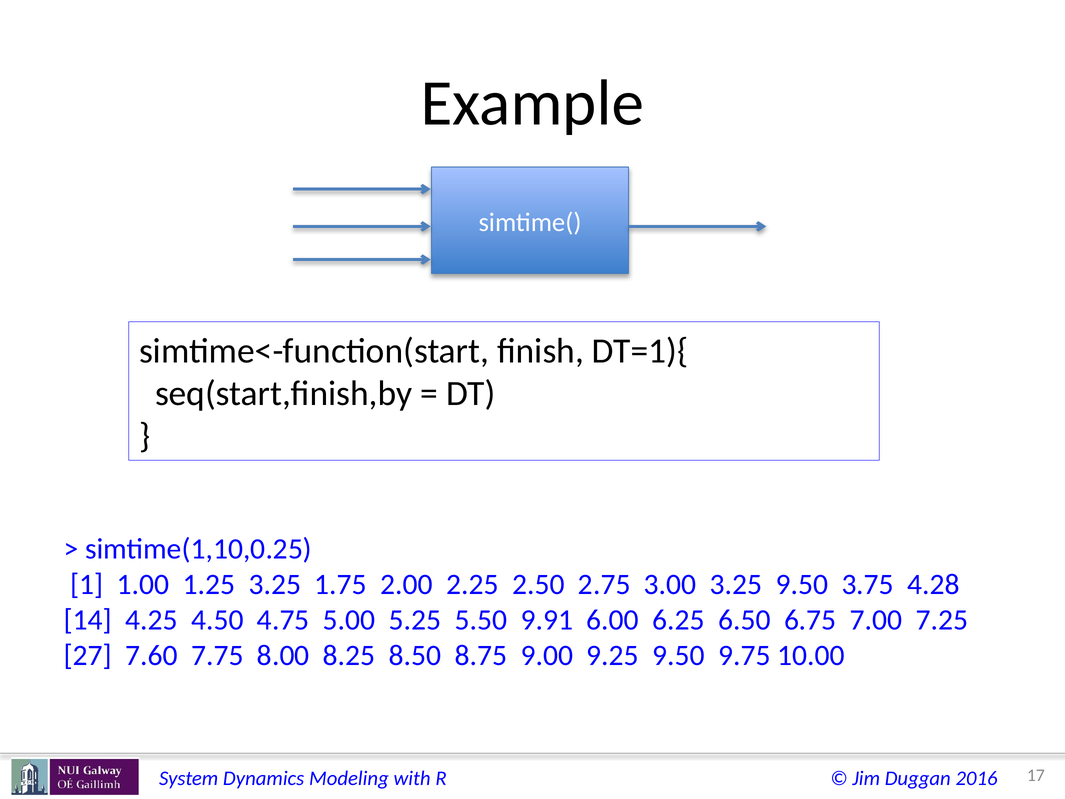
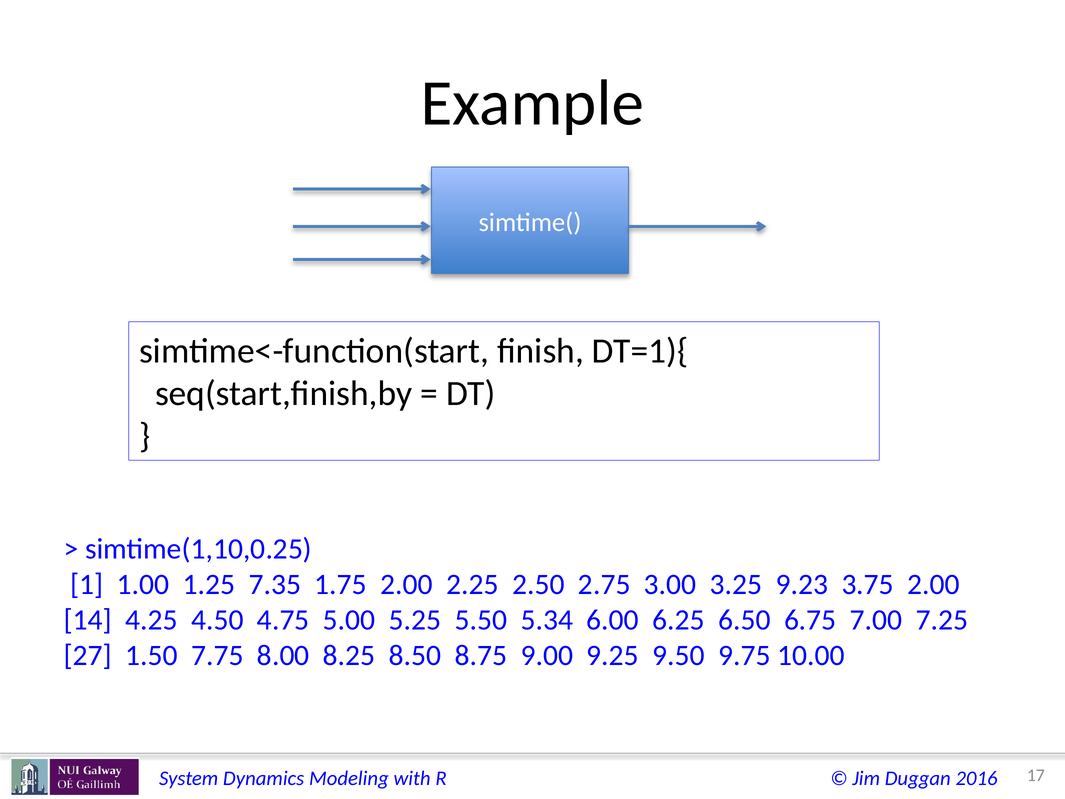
1.25 3.25: 3.25 -> 7.35
3.25 9.50: 9.50 -> 9.23
3.75 4.28: 4.28 -> 2.00
9.91: 9.91 -> 5.34
7.60: 7.60 -> 1.50
